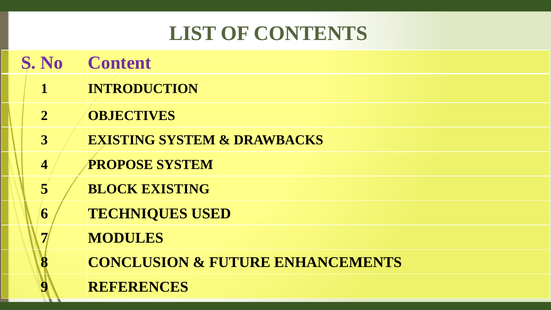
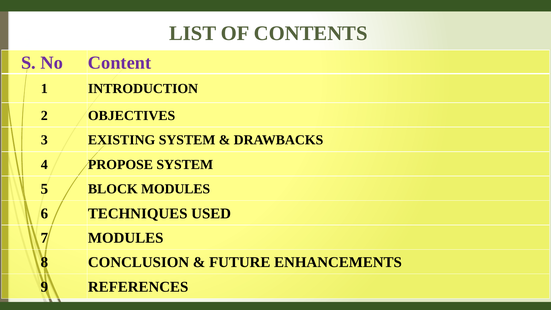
BLOCK EXISTING: EXISTING -> MODULES
